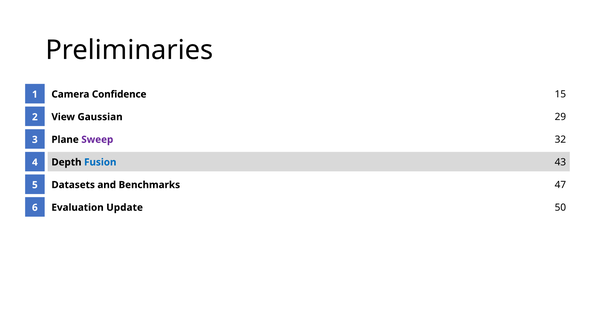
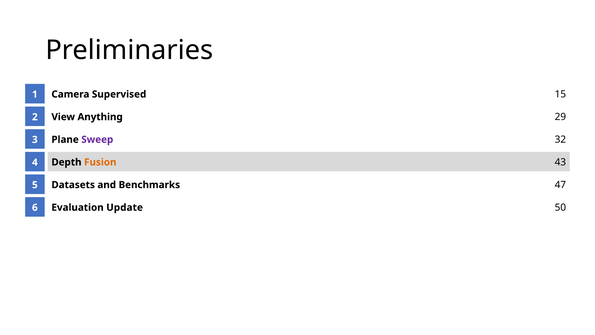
Confidence: Confidence -> Supervised
Gaussian: Gaussian -> Anything
Fusion colour: blue -> orange
